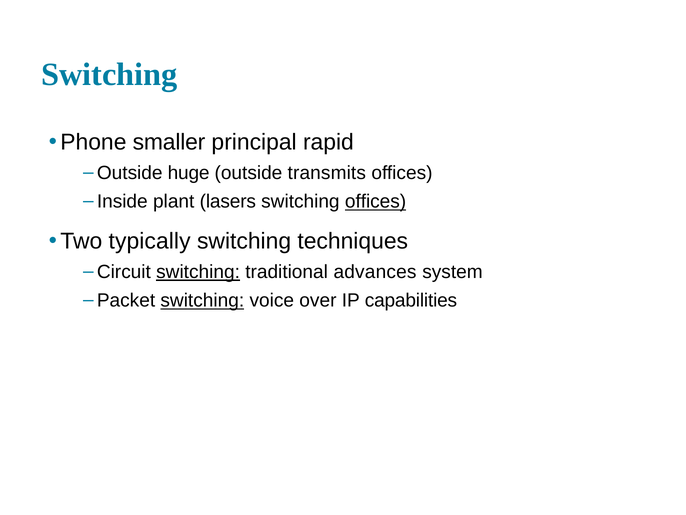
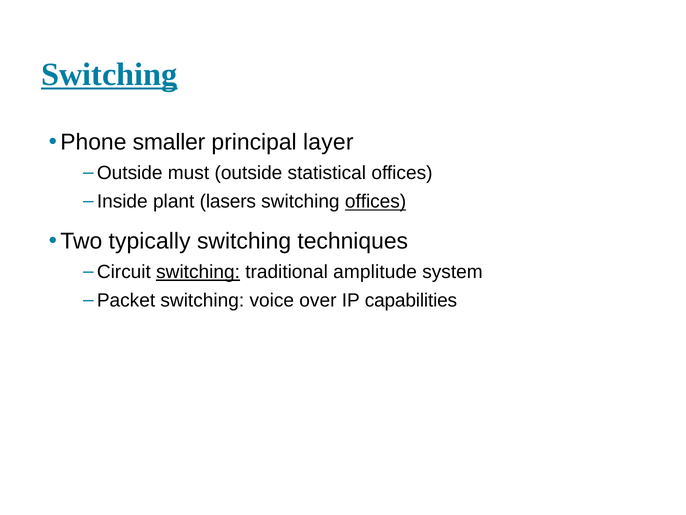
Switching at (109, 74) underline: none -> present
rapid: rapid -> layer
huge: huge -> must
transmits: transmits -> statistical
advances: advances -> amplitude
switching at (202, 300) underline: present -> none
